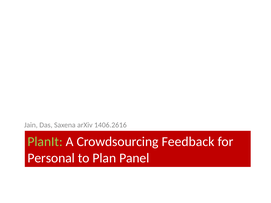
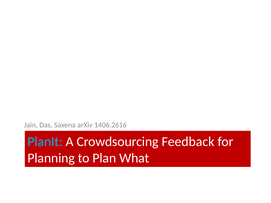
PlanIt colour: light green -> light blue
Personal: Personal -> Planning
Panel: Panel -> What
